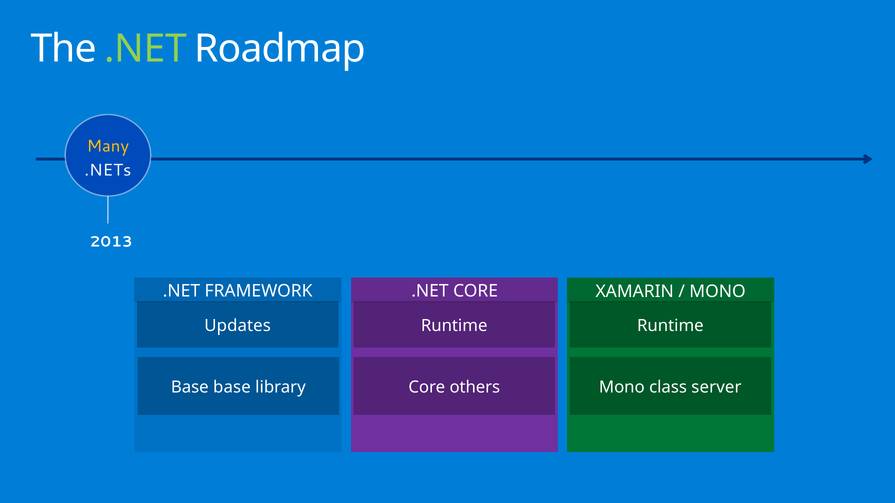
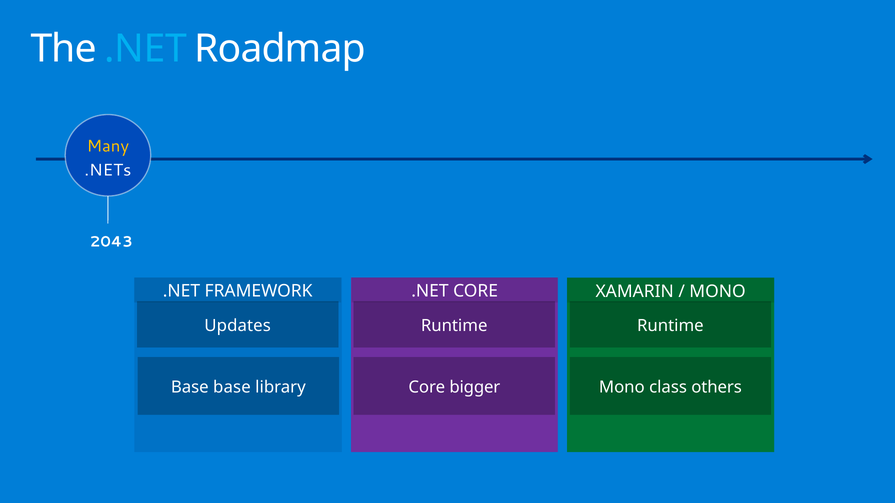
.NET at (146, 49) colour: light green -> light blue
2013: 2013 -> 2043
others: others -> bigger
server: server -> others
